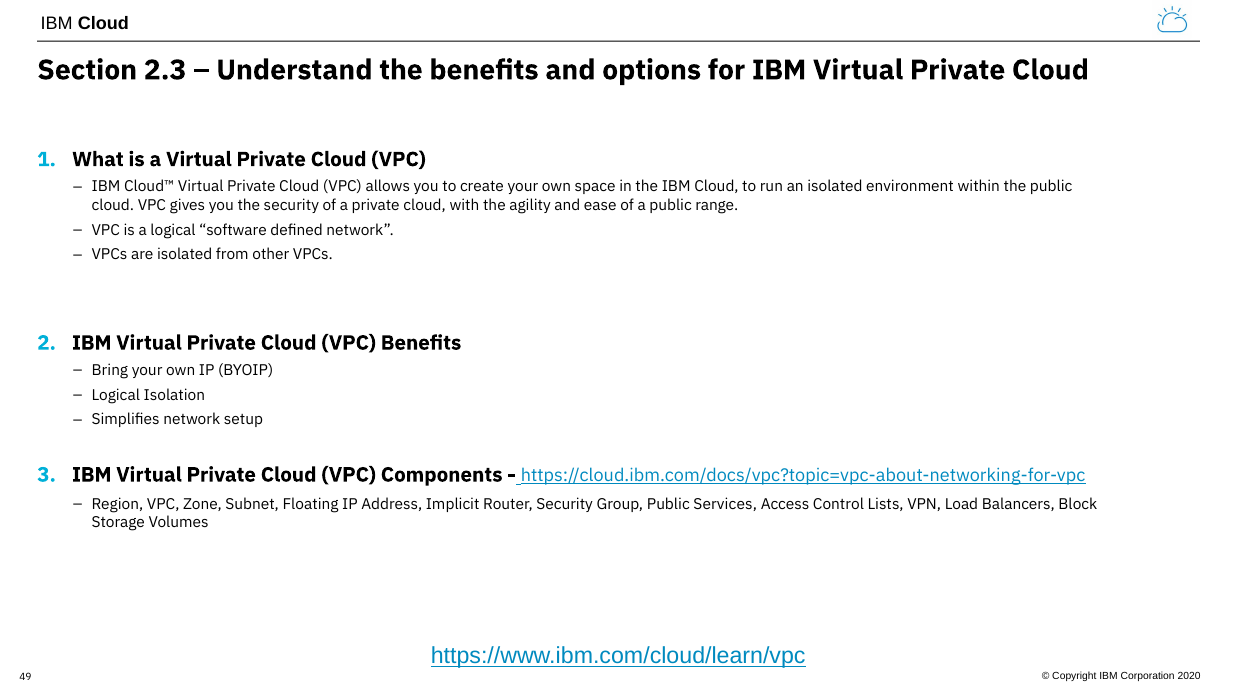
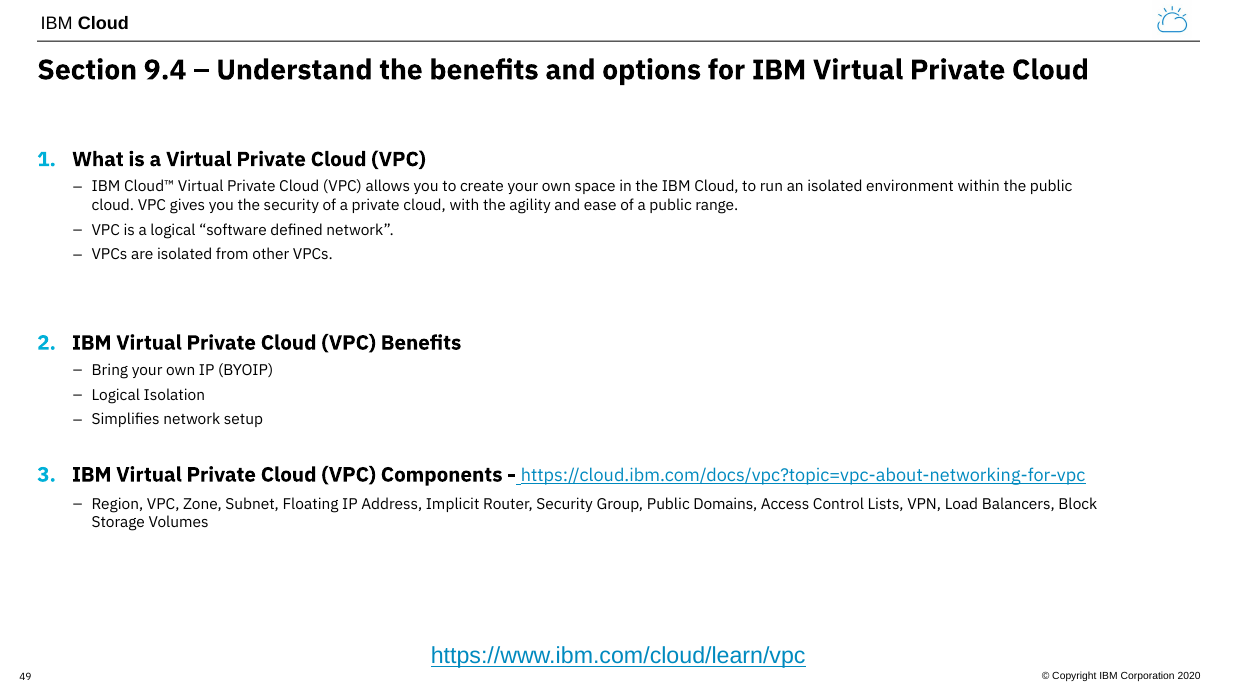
2.3: 2.3 -> 9.4
Services: Services -> Domains
